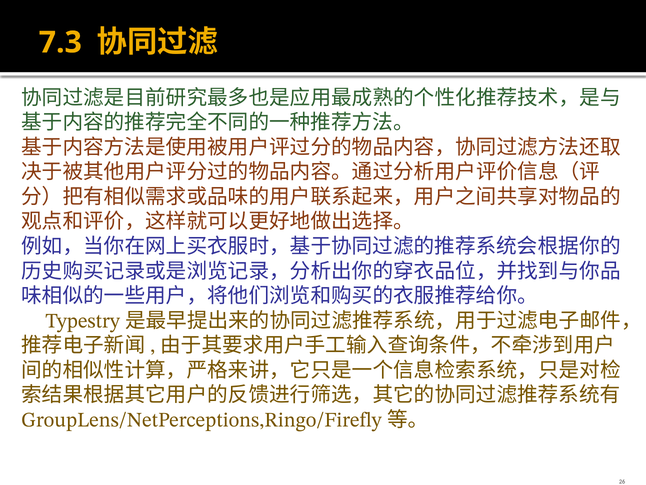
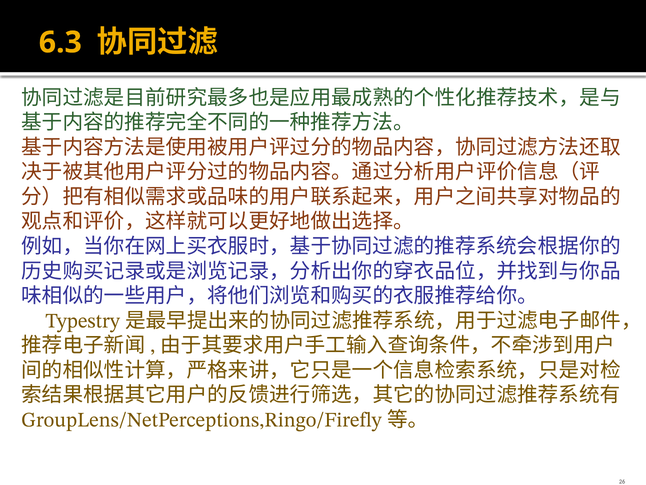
7.3: 7.3 -> 6.3
